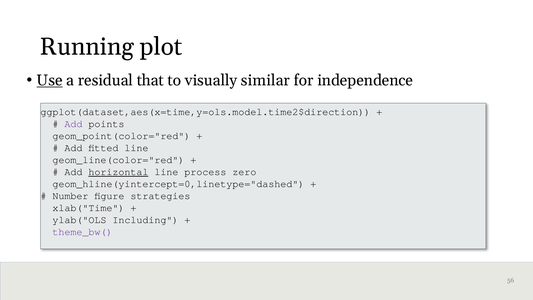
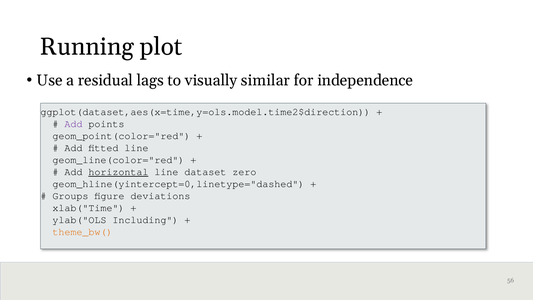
Use underline: present -> none
that: that -> lags
process: process -> dataset
Number: Number -> Groups
strategies: strategies -> deviations
theme_bw( colour: purple -> orange
